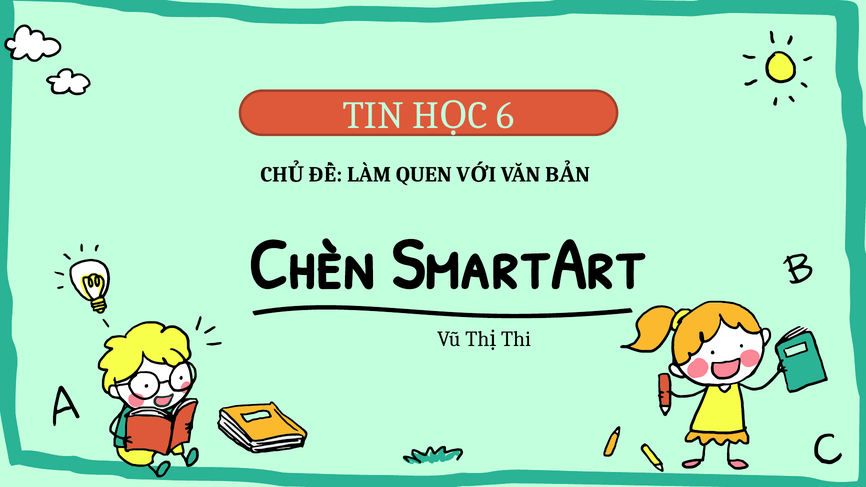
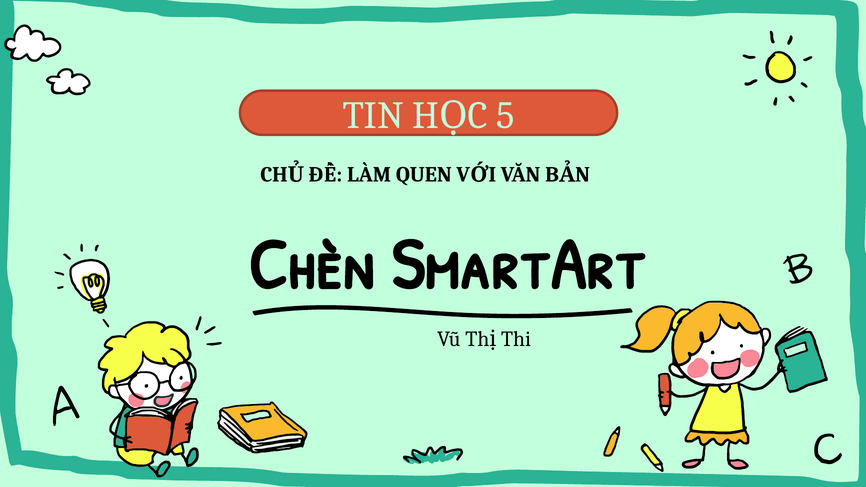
6: 6 -> 5
